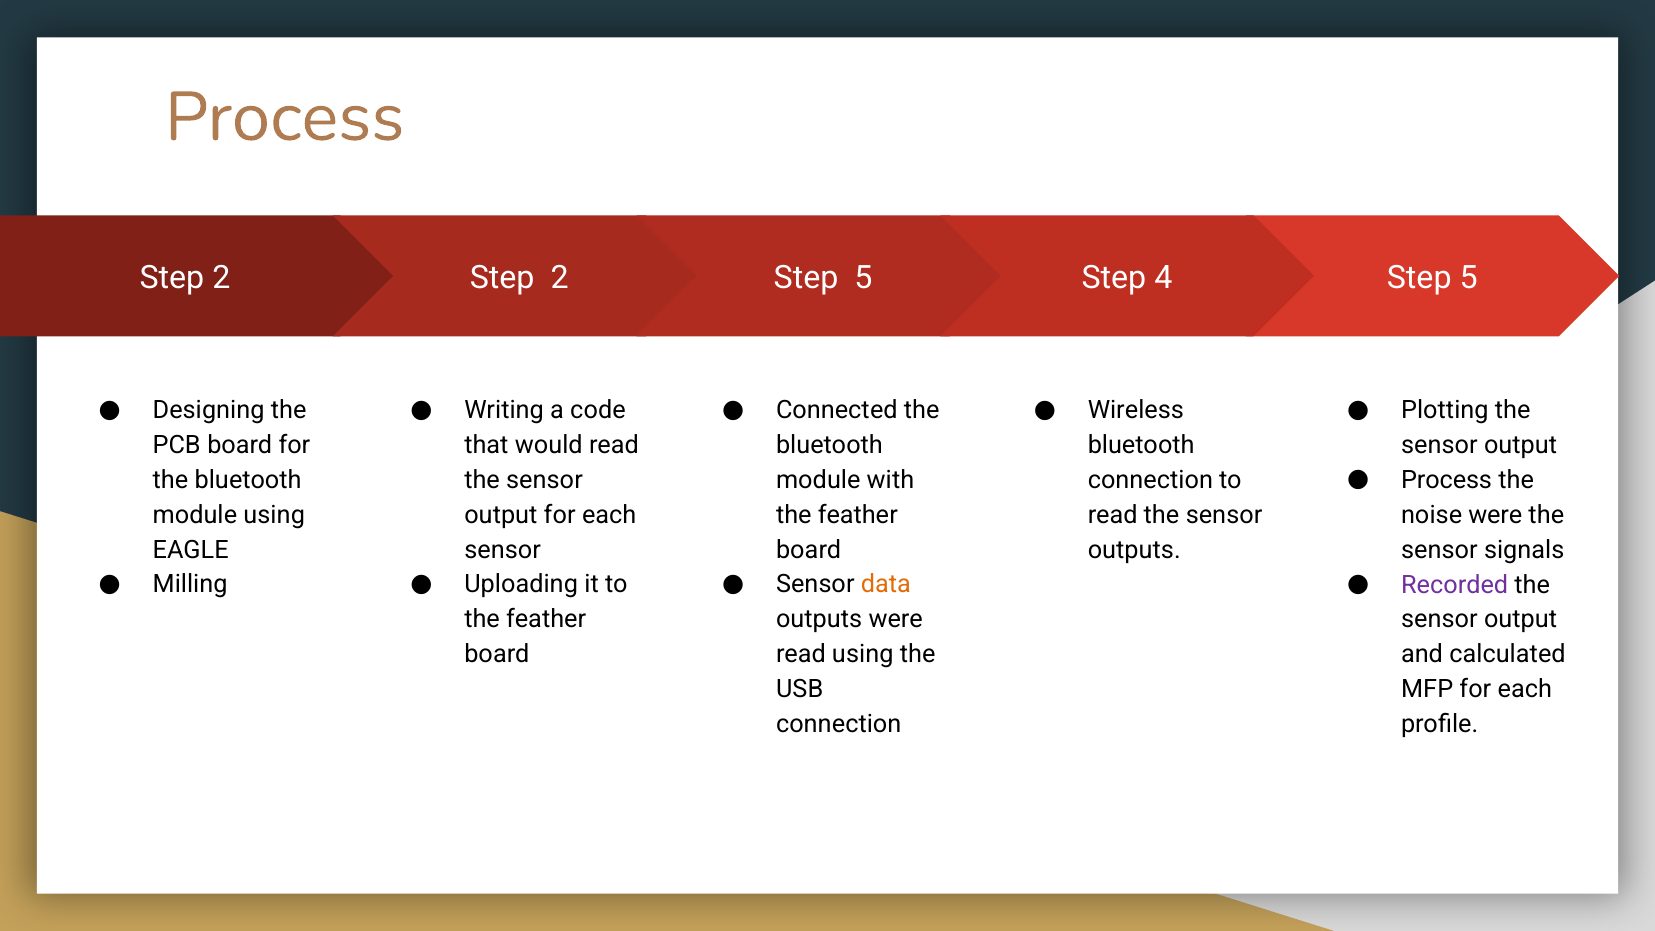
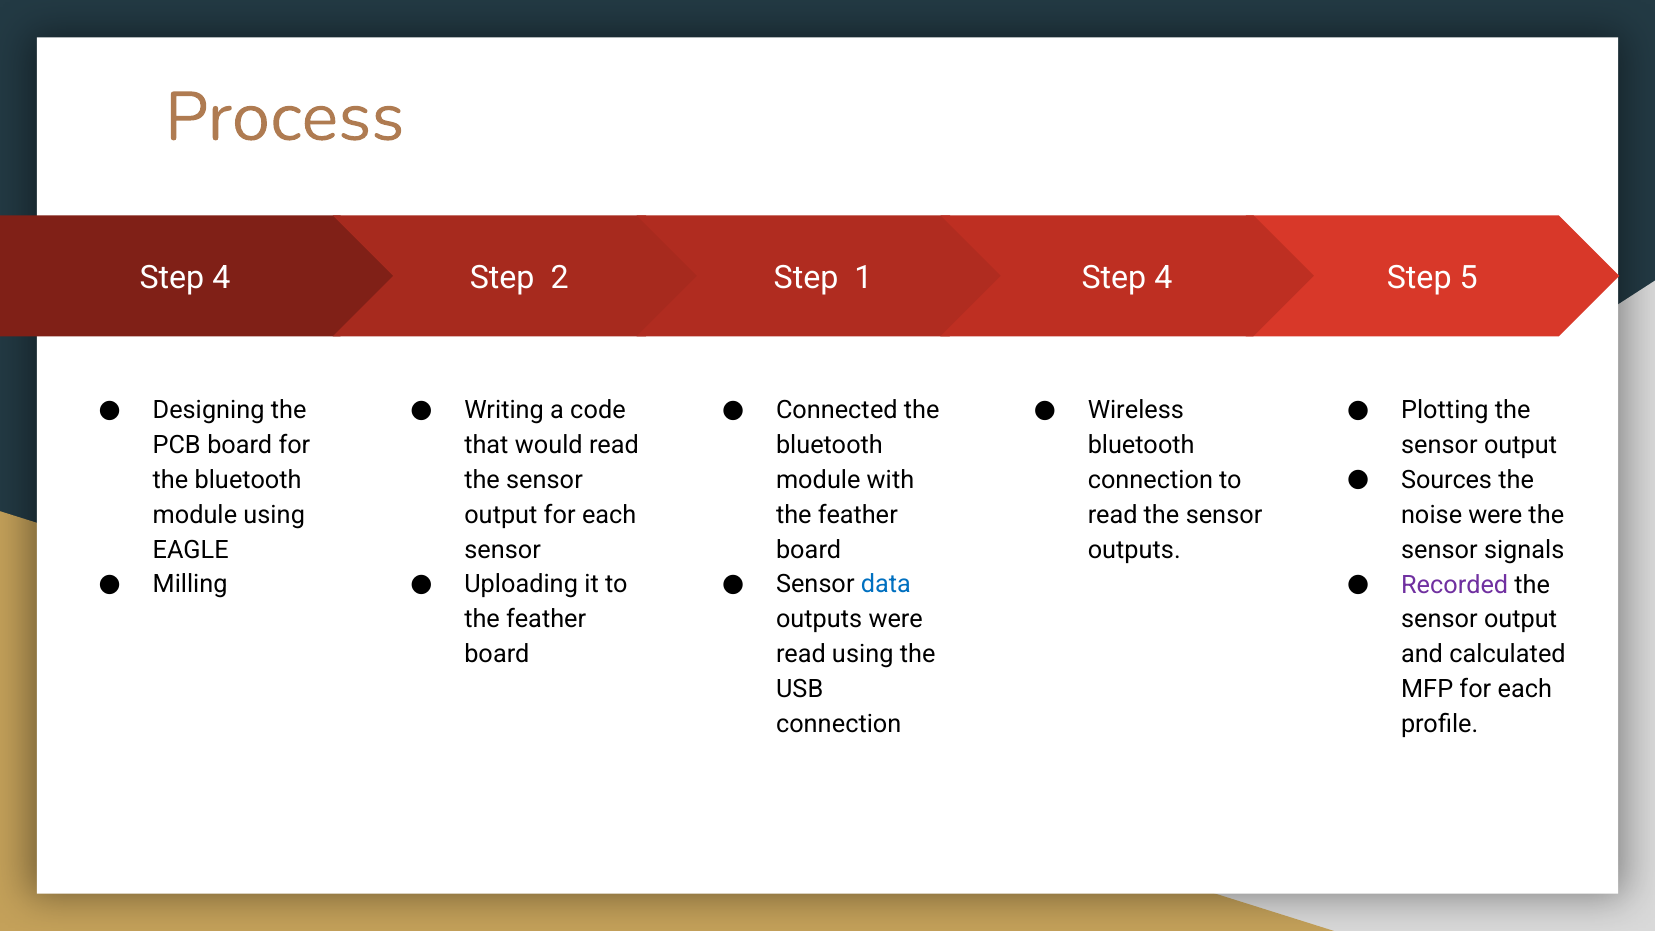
2 at (221, 278): 2 -> 4
5 at (864, 278): 5 -> 1
Process at (1447, 480): Process -> Sources
data colour: orange -> blue
